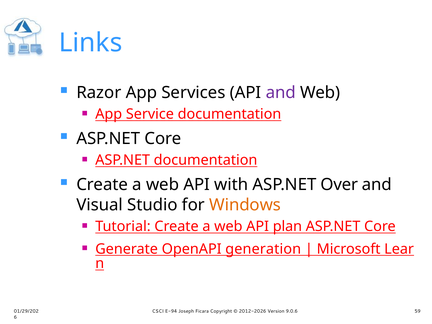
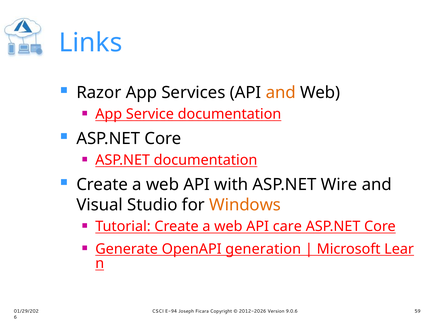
and at (281, 93) colour: purple -> orange
Over: Over -> Wire
plan: plan -> care
